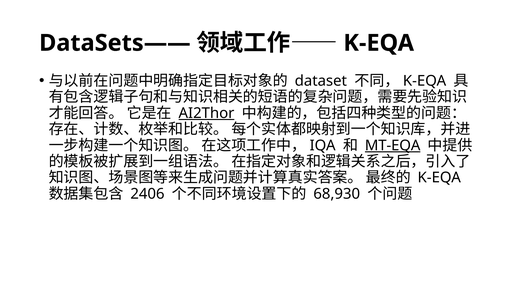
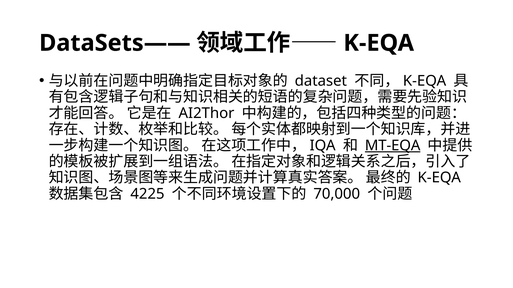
AI2Thor underline: present -> none
2406: 2406 -> 4225
68,930: 68,930 -> 70,000
